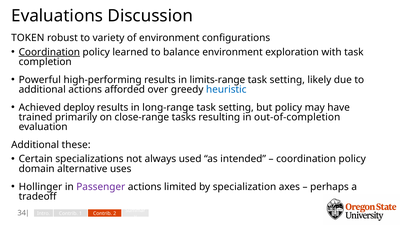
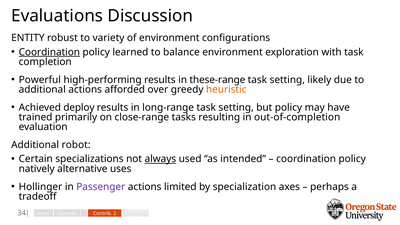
TOKEN: TOKEN -> ENTITY
limits-range: limits-range -> these-range
heuristic colour: blue -> orange
these: these -> robot
always underline: none -> present
domain: domain -> natively
